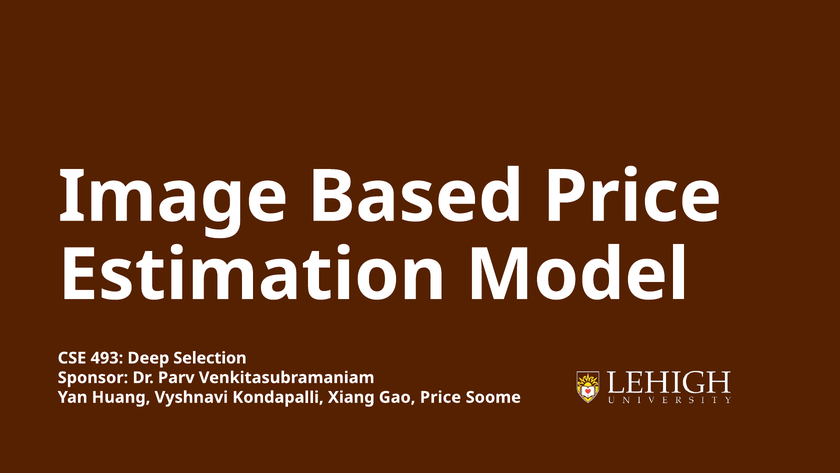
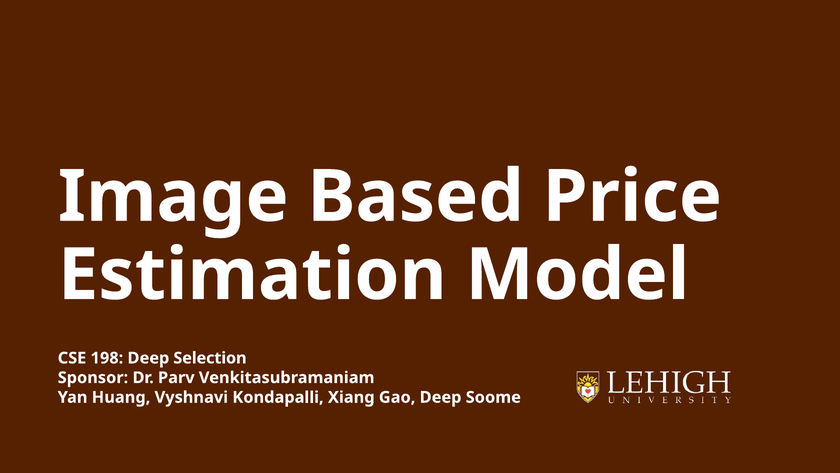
493: 493 -> 198
Gao Price: Price -> Deep
